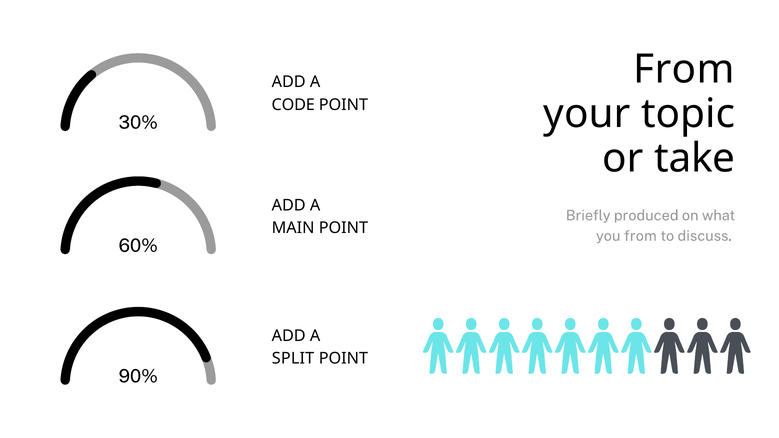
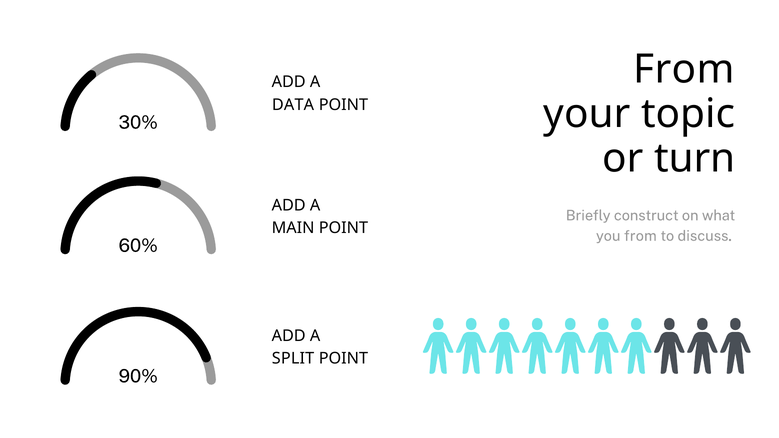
CODE: CODE -> DATA
take: take -> turn
produced: produced -> construct
